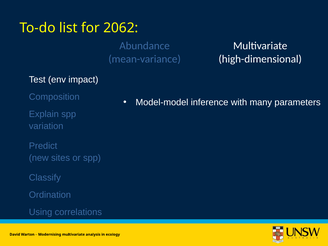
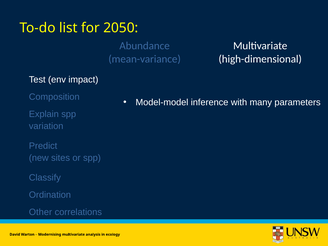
2062: 2062 -> 2050
Using: Using -> Other
